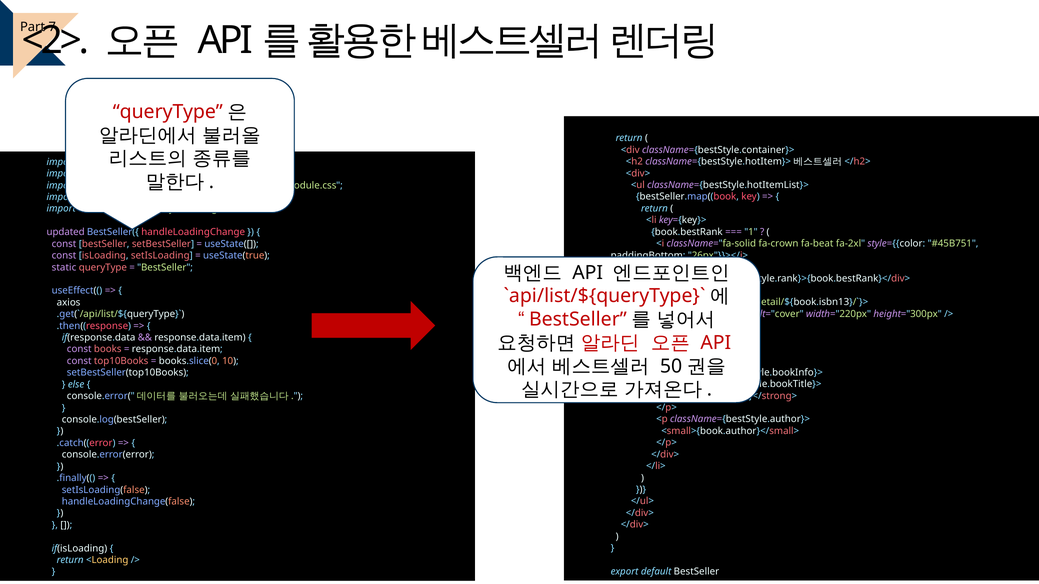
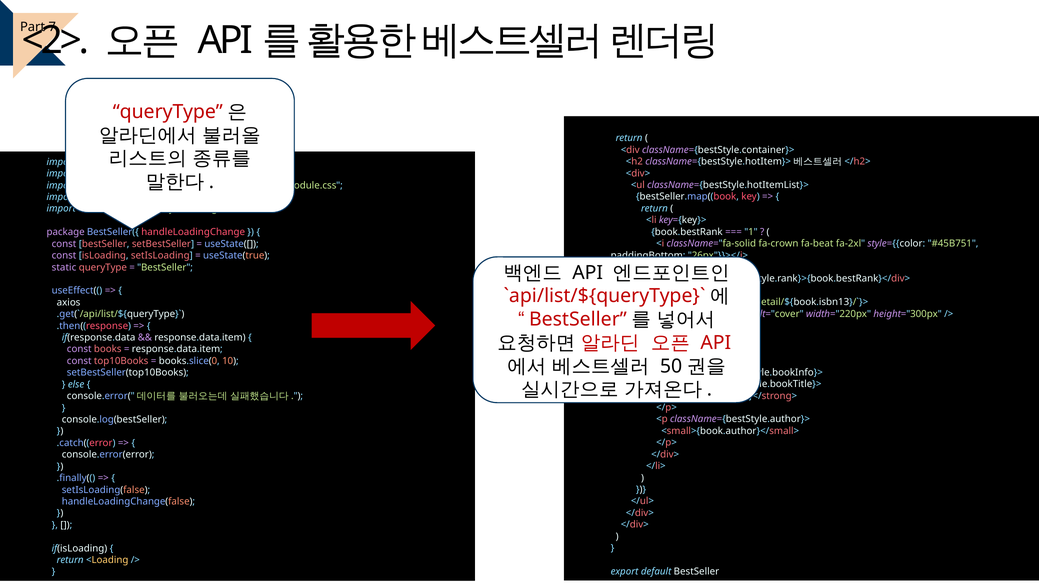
updated: updated -> package
